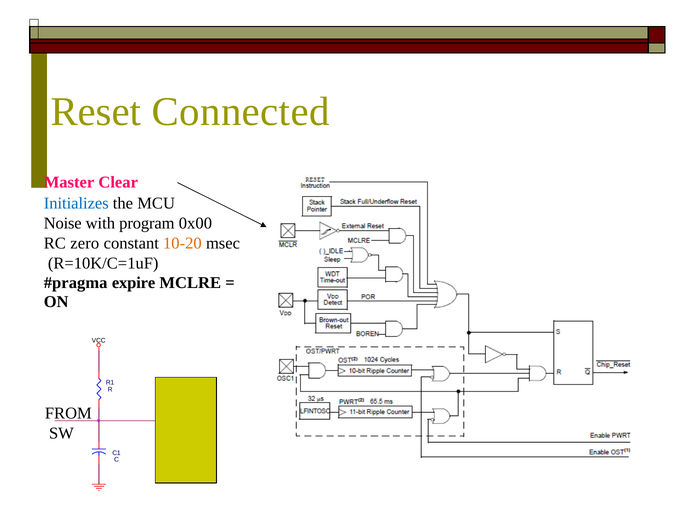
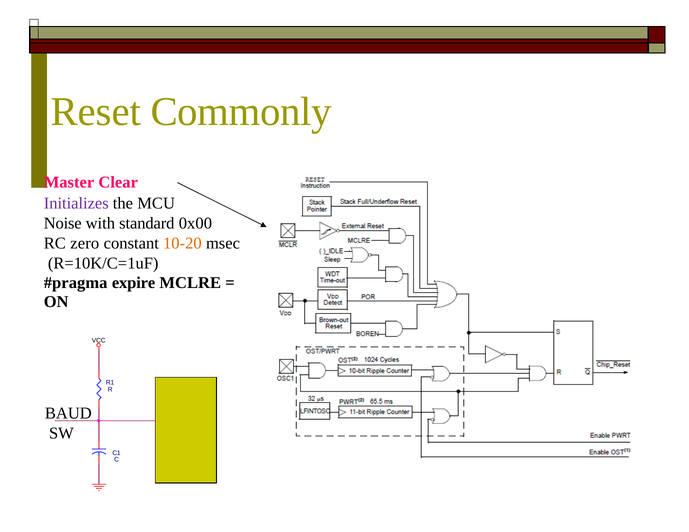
Connected: Connected -> Commonly
Initializes colour: blue -> purple
program: program -> standard
FROM: FROM -> BAUD
